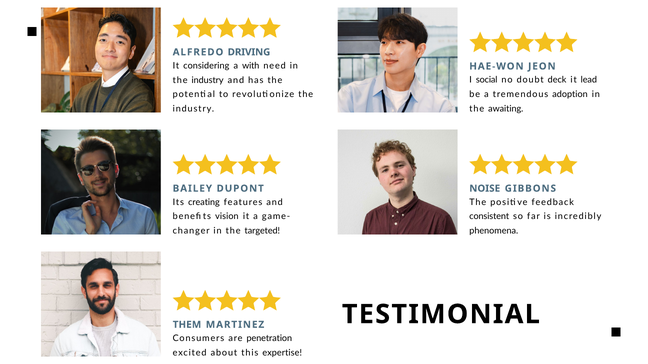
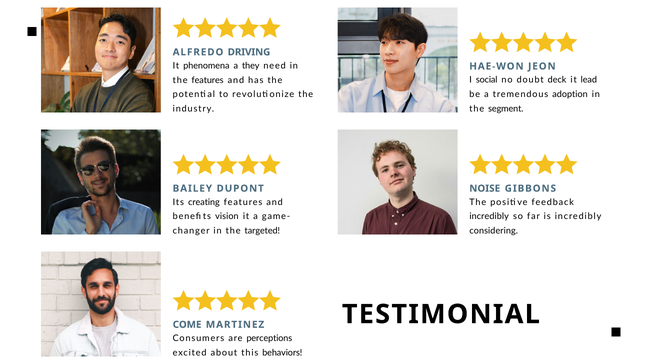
considering: considering -> phenomena
with: with -> they
industry at (208, 80): industry -> features
awaiting: awaiting -> segment
consistent at (489, 217): consistent -> incredibly
phenomena: phenomena -> considering
THEM: THEM -> COME
penetration: penetration -> perceptions
expertise: expertise -> behaviors
